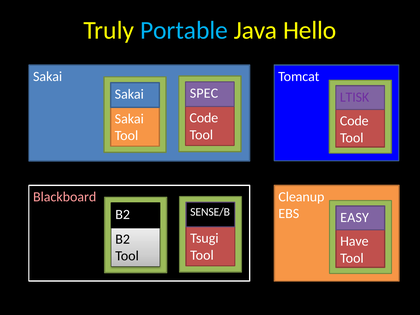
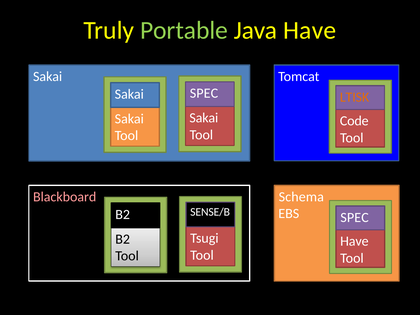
Portable colour: light blue -> light green
Java Hello: Hello -> Have
LTISK colour: purple -> orange
Code at (204, 118): Code -> Sakai
Cleanup: Cleanup -> Schema
EASY at (355, 217): EASY -> SPEC
